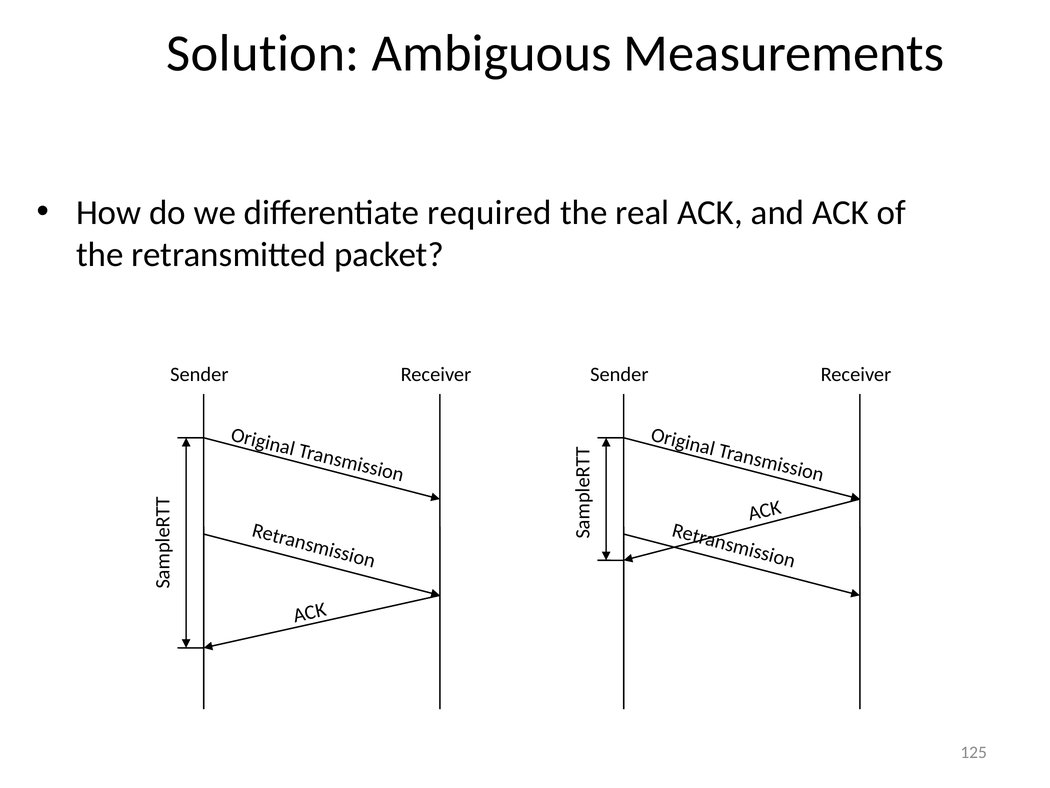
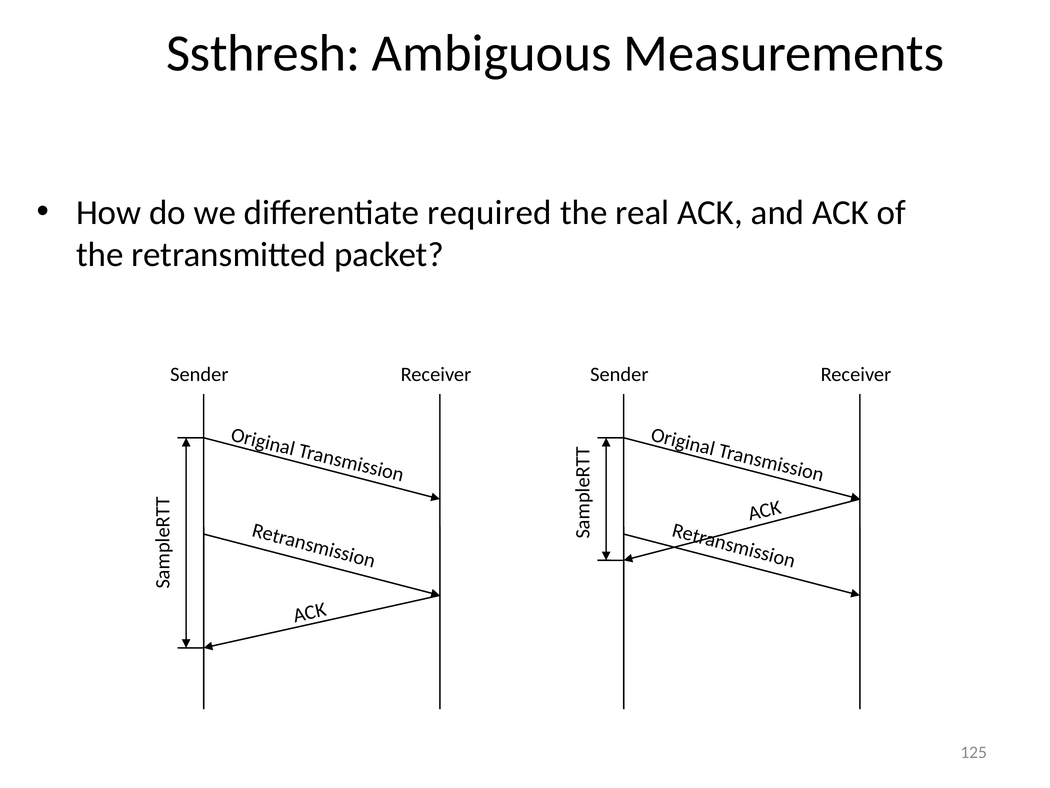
Solution: Solution -> Ssthresh
